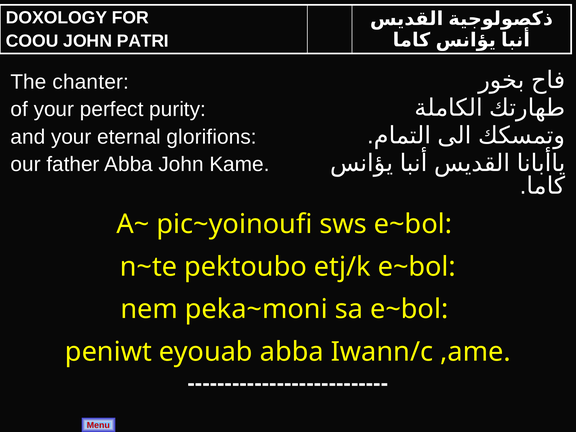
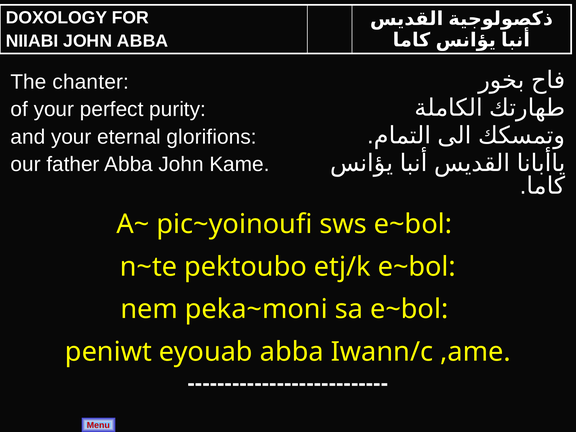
COOU: COOU -> NIIABI
JOHN PATRI: PATRI -> ABBA
